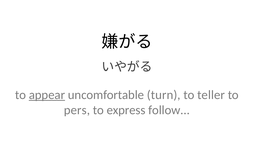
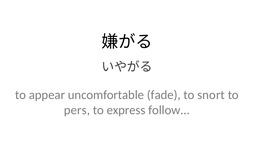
appear underline: present -> none
turn: turn -> fade
teller: teller -> snort
